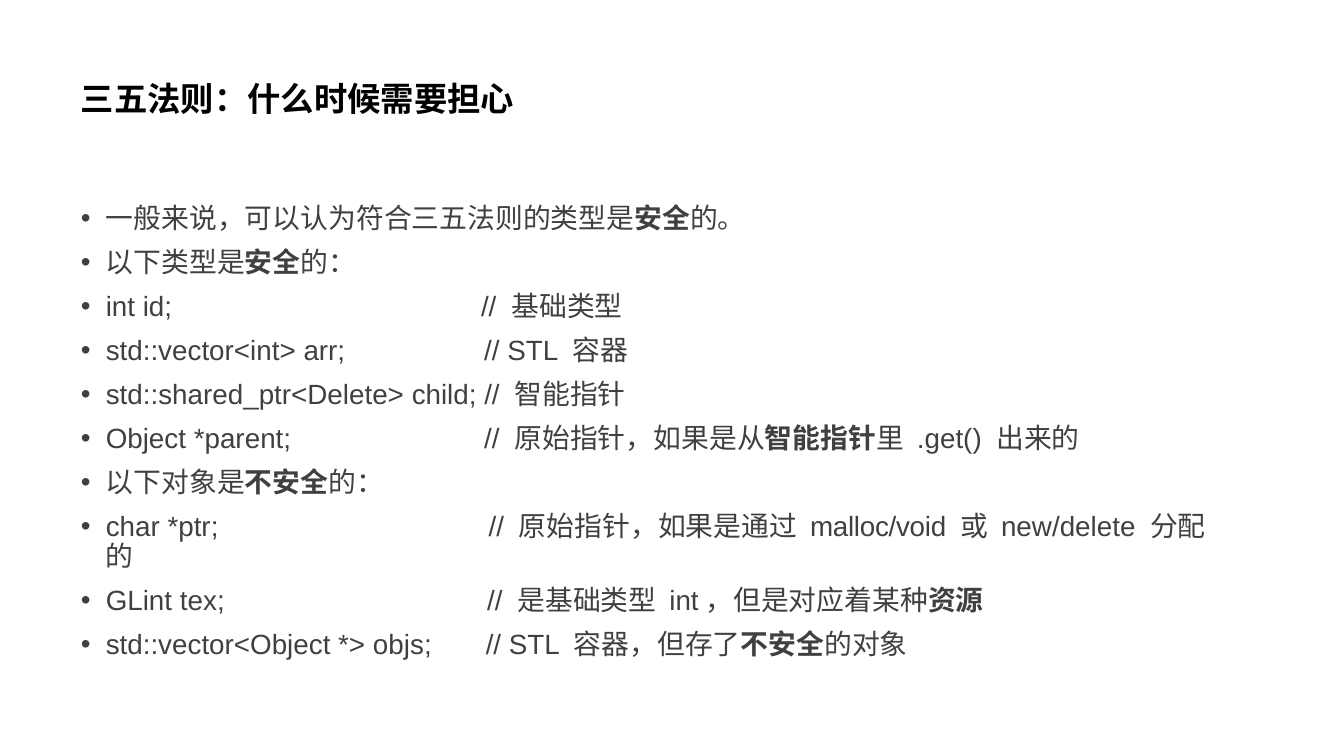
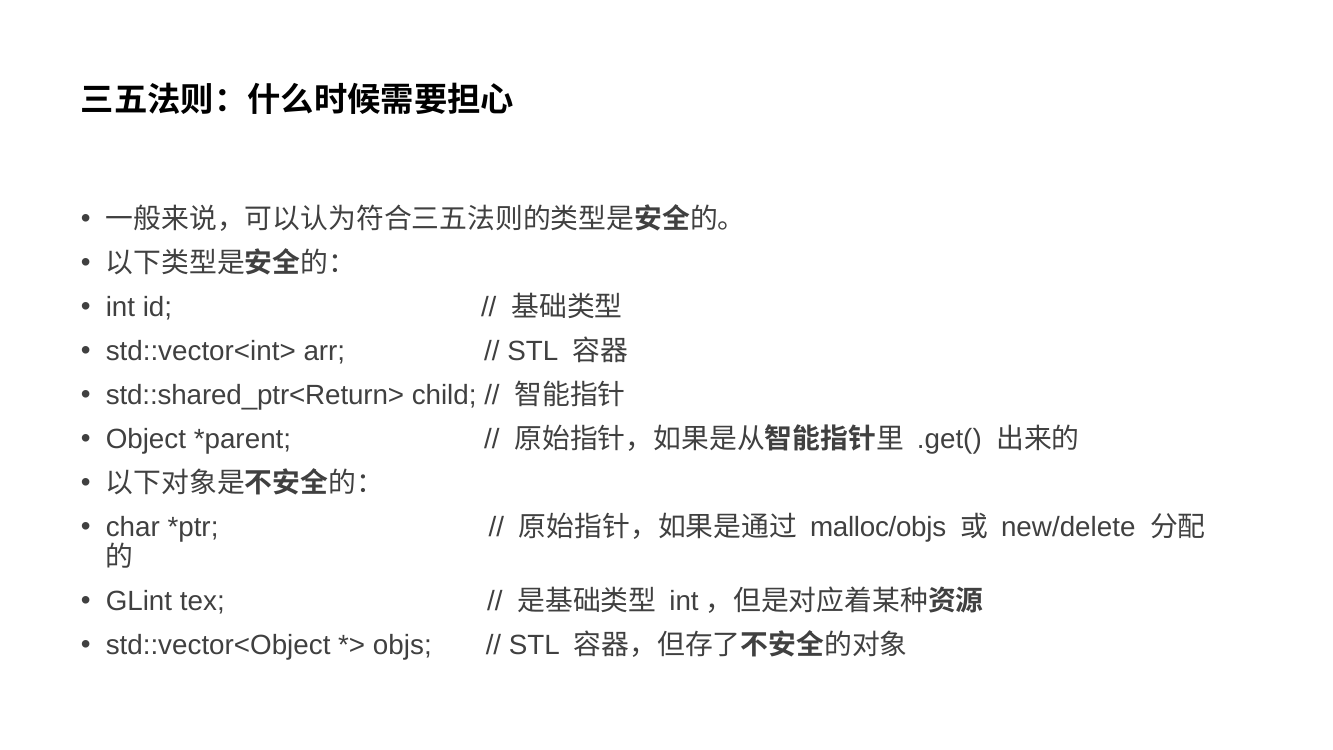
std::shared_ptr<Delete>: std::shared_ptr<Delete> -> std::shared_ptr<Return>
malloc/void: malloc/void -> malloc/objs
